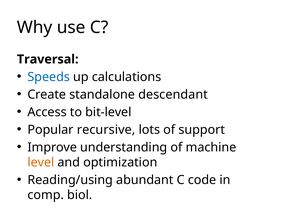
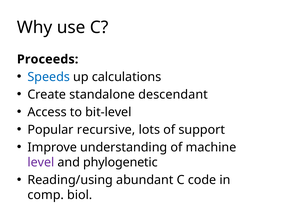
Traversal: Traversal -> Proceeds
level colour: orange -> purple
optimization: optimization -> phylogenetic
